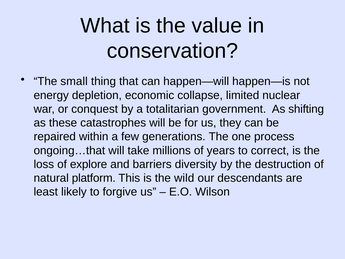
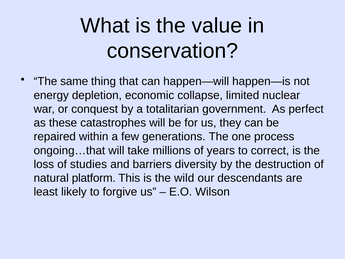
small: small -> same
shifting: shifting -> perfect
explore: explore -> studies
